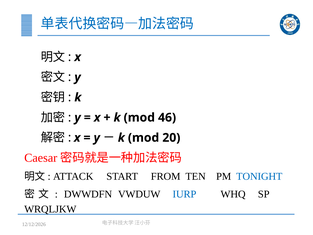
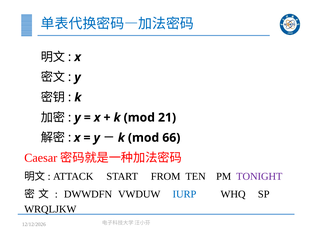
46: 46 -> 21
20: 20 -> 66
TONIGHT colour: blue -> purple
